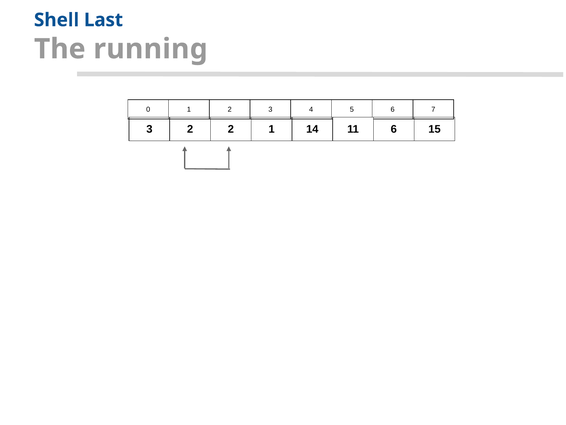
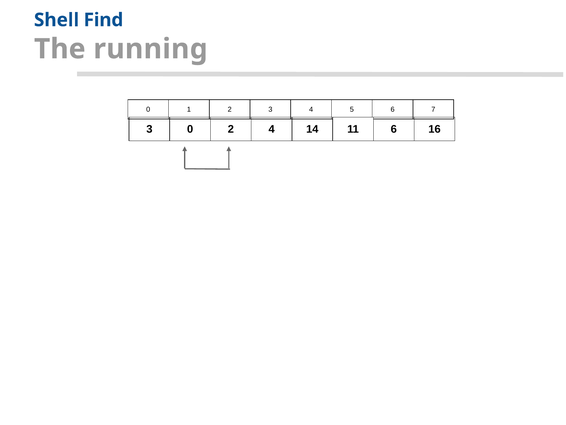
Last: Last -> Find
3 2: 2 -> 0
2 1: 1 -> 4
15: 15 -> 16
